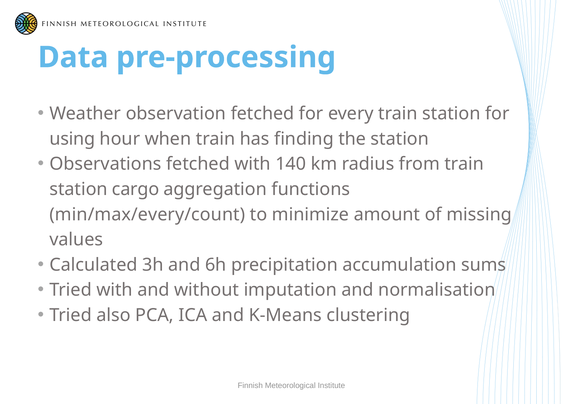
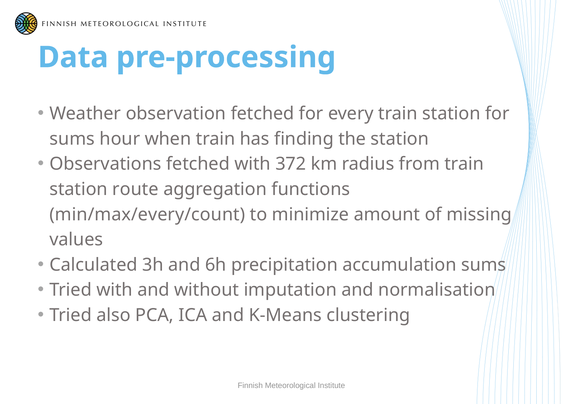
using at (72, 139): using -> sums
140: 140 -> 372
cargo: cargo -> route
